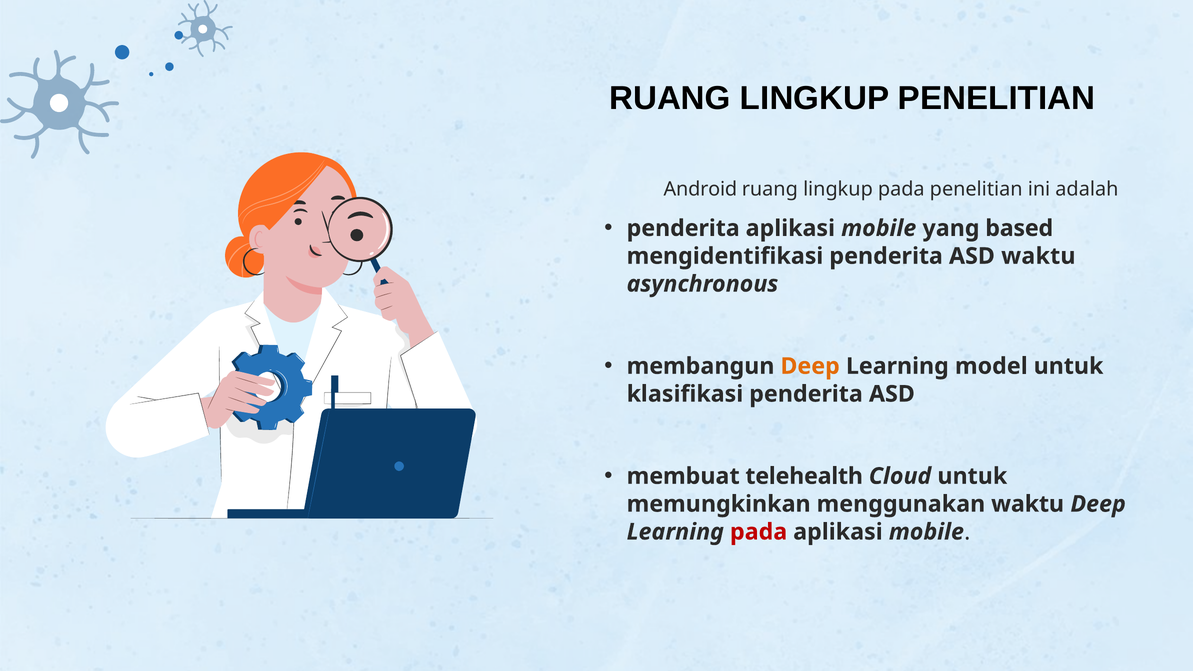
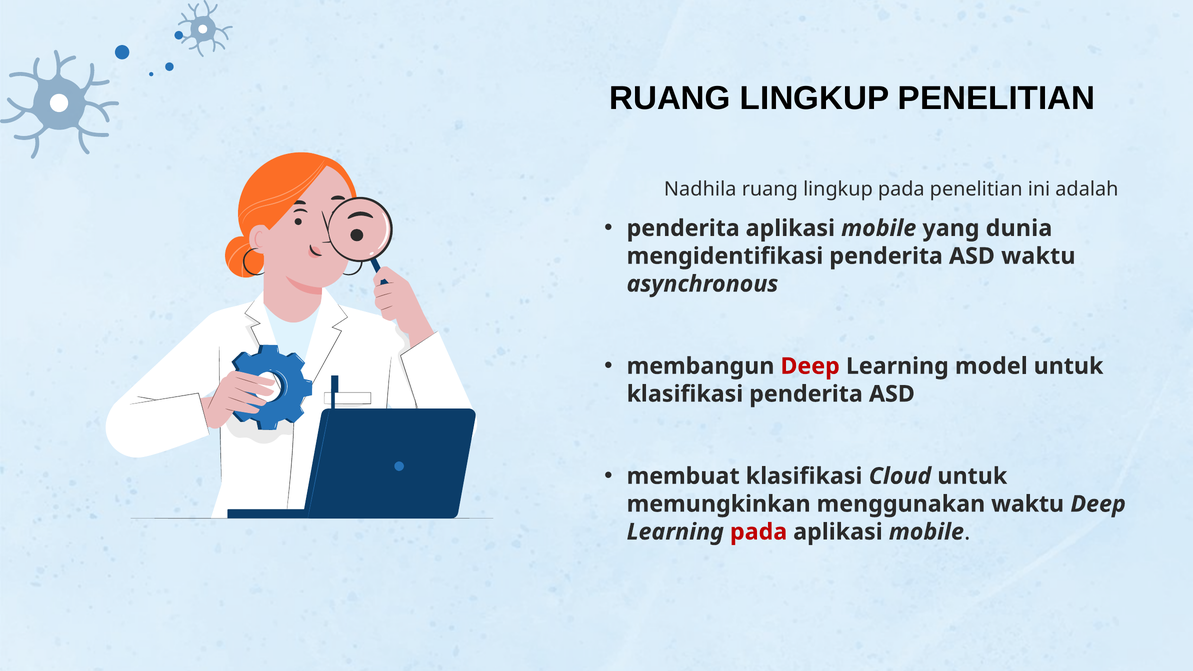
Android: Android -> Nadhila
based: based -> dunia
Deep at (810, 366) colour: orange -> red
membuat telehealth: telehealth -> klasifikasi
